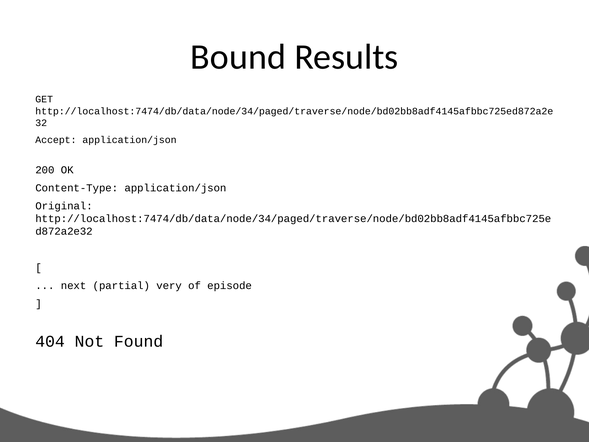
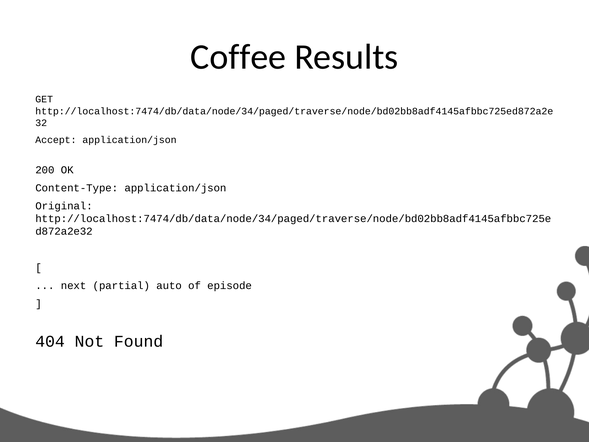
Bound: Bound -> Coffee
very: very -> auto
